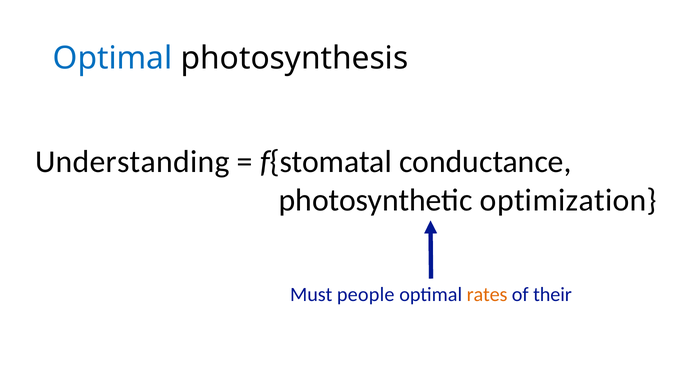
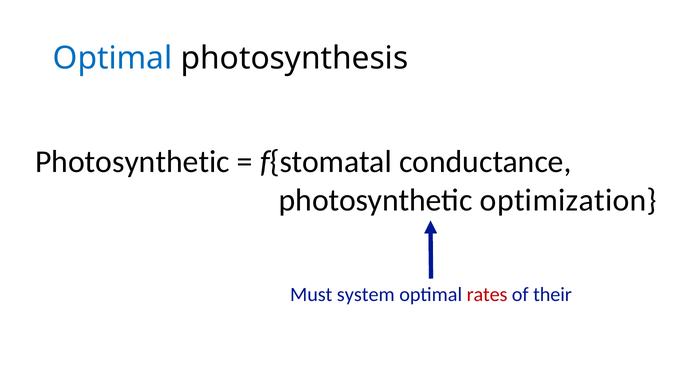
Understanding at (132, 162): Understanding -> Photosynthetic
people: people -> system
rates colour: orange -> red
